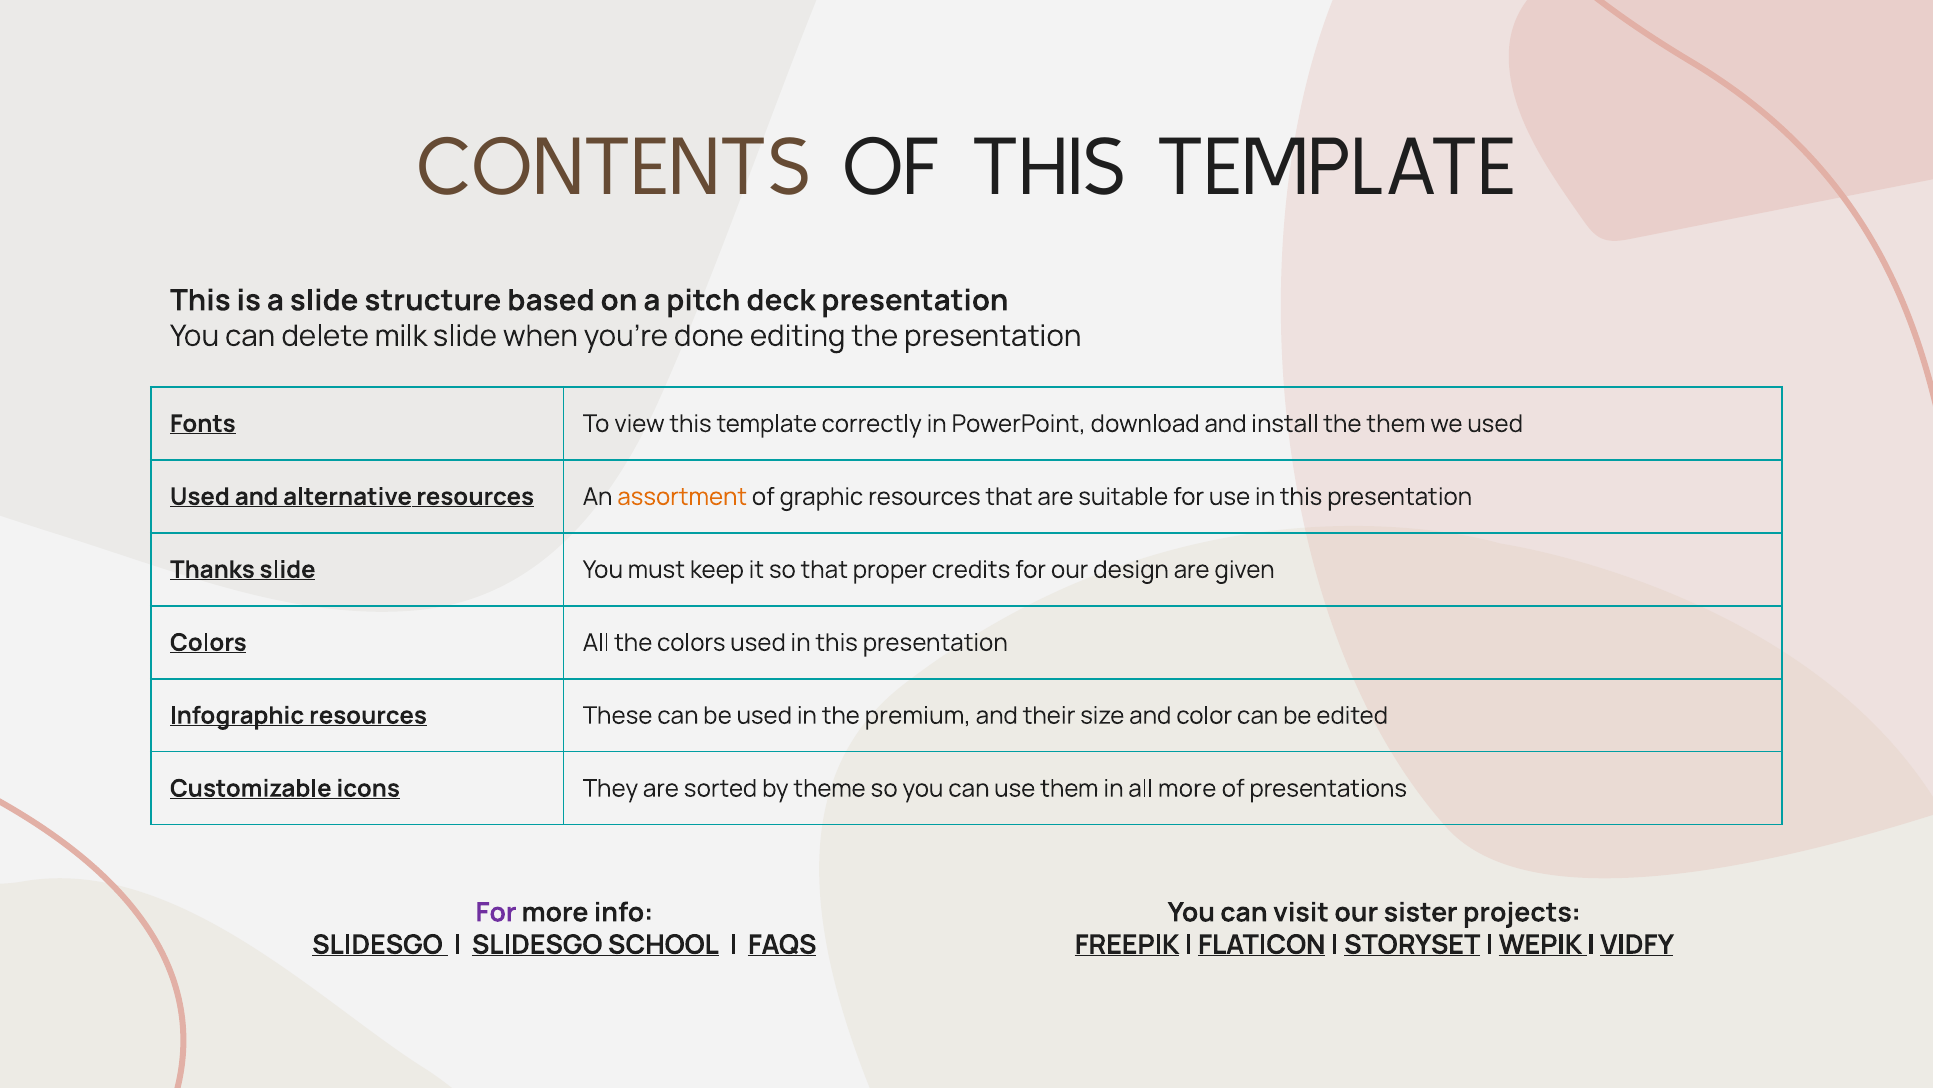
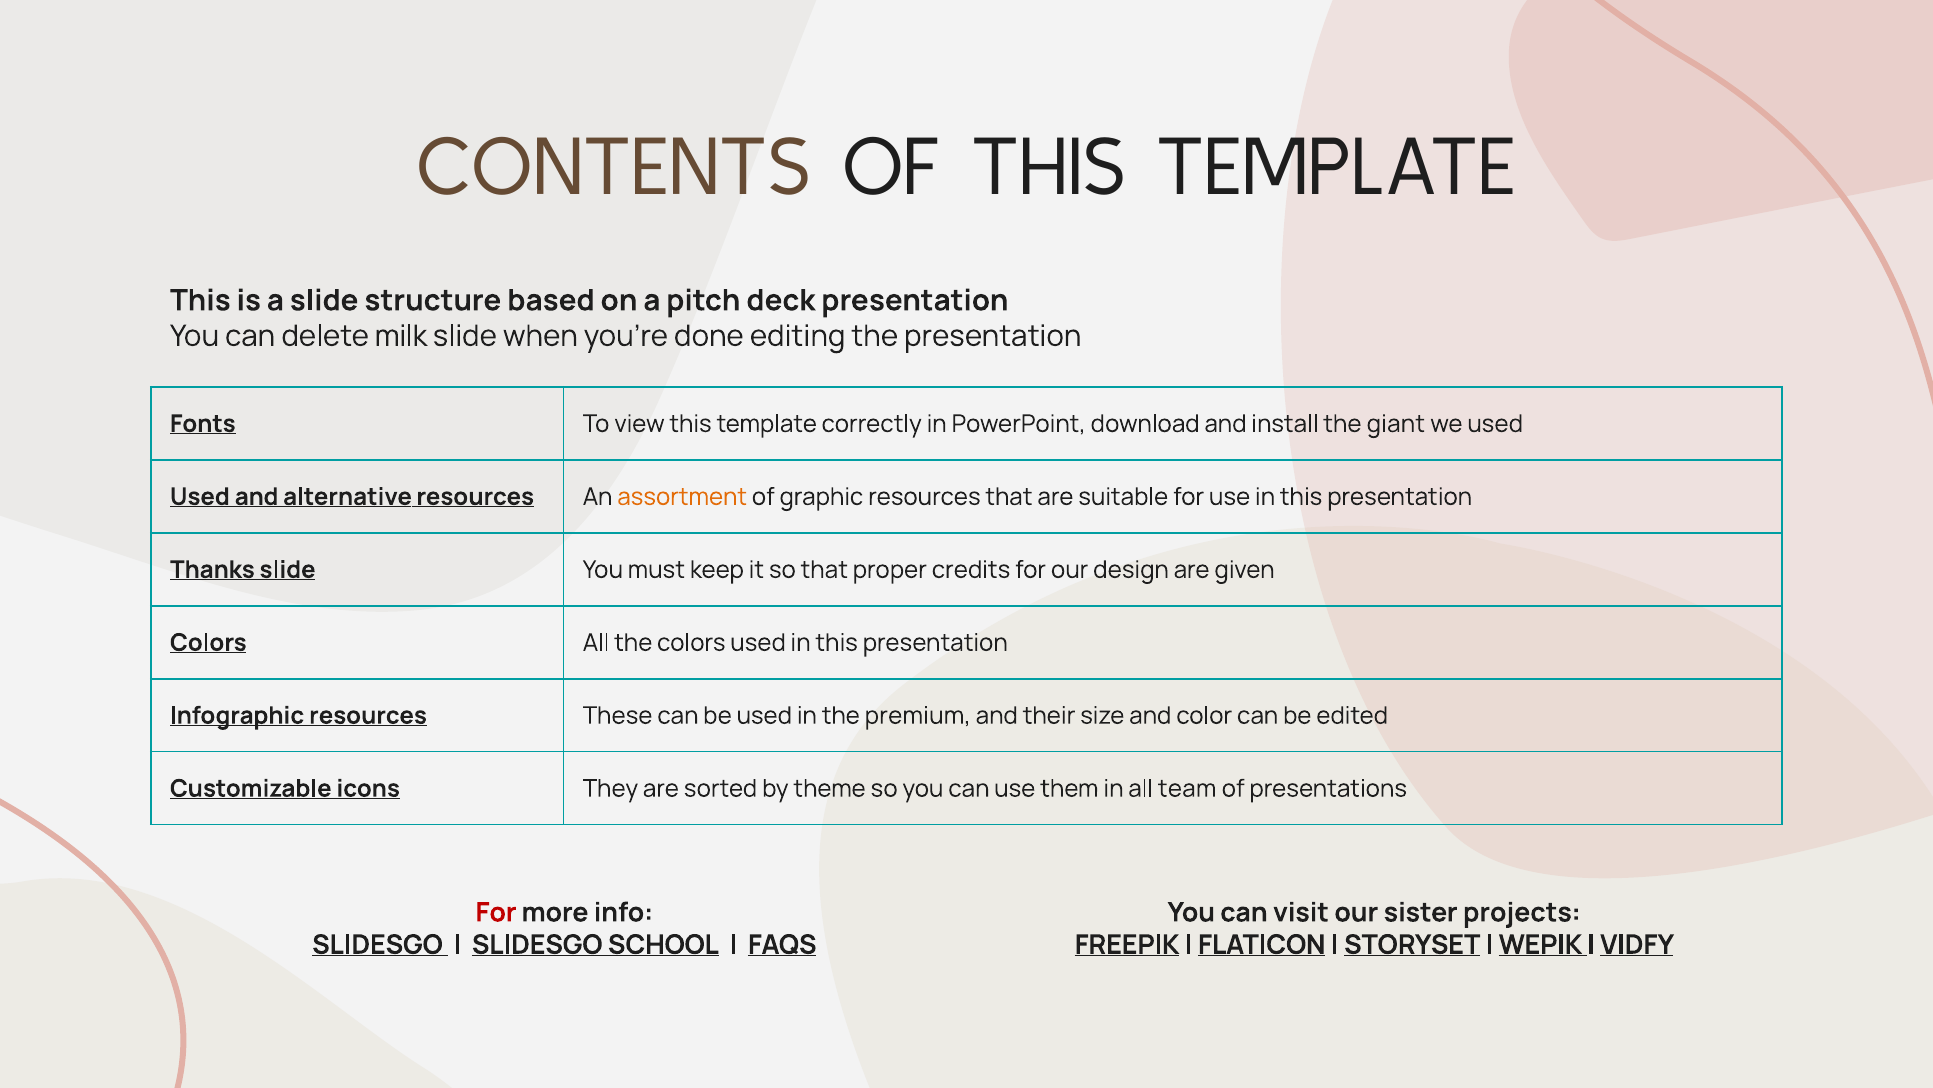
the them: them -> giant
all more: more -> team
For at (496, 912) colour: purple -> red
